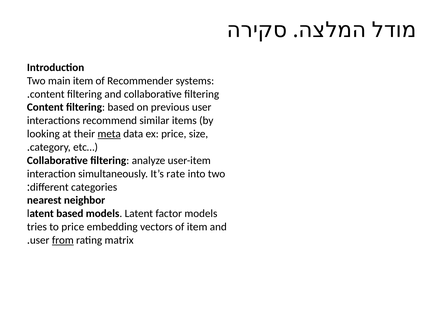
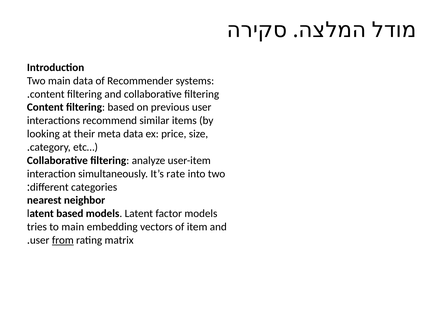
main item: item -> data
meta underline: present -> none
to price: price -> main
